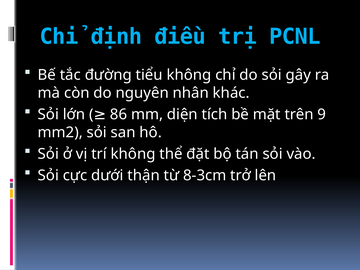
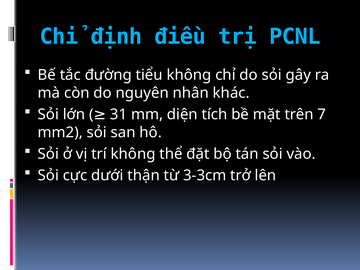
86: 86 -> 31
9: 9 -> 7
8-3cm: 8-3cm -> 3-3cm
